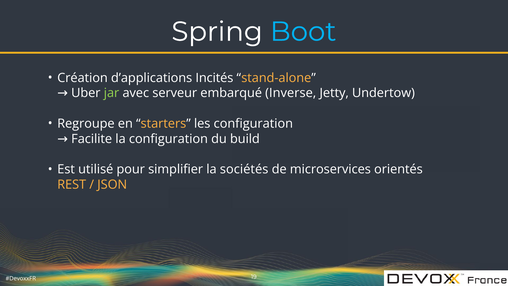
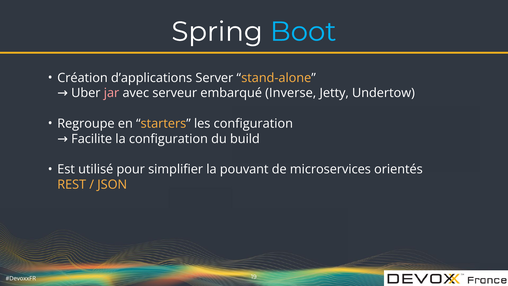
Incités: Incités -> Server
jar colour: light green -> pink
sociétés: sociétés -> pouvant
